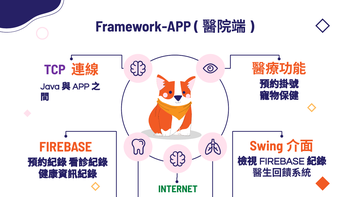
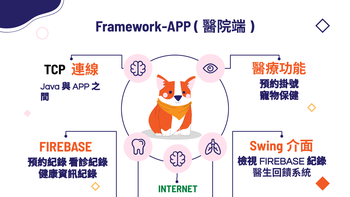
TCP colour: purple -> black
